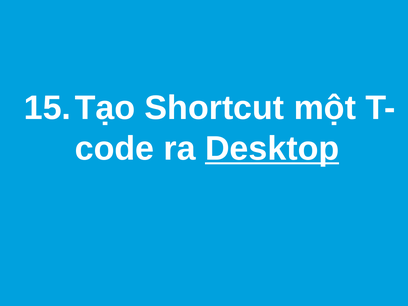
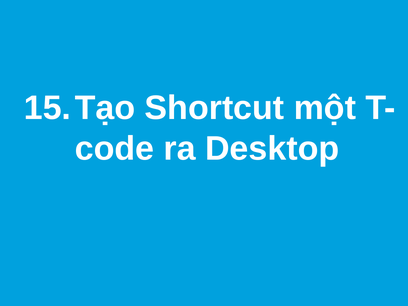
Desktop underline: present -> none
